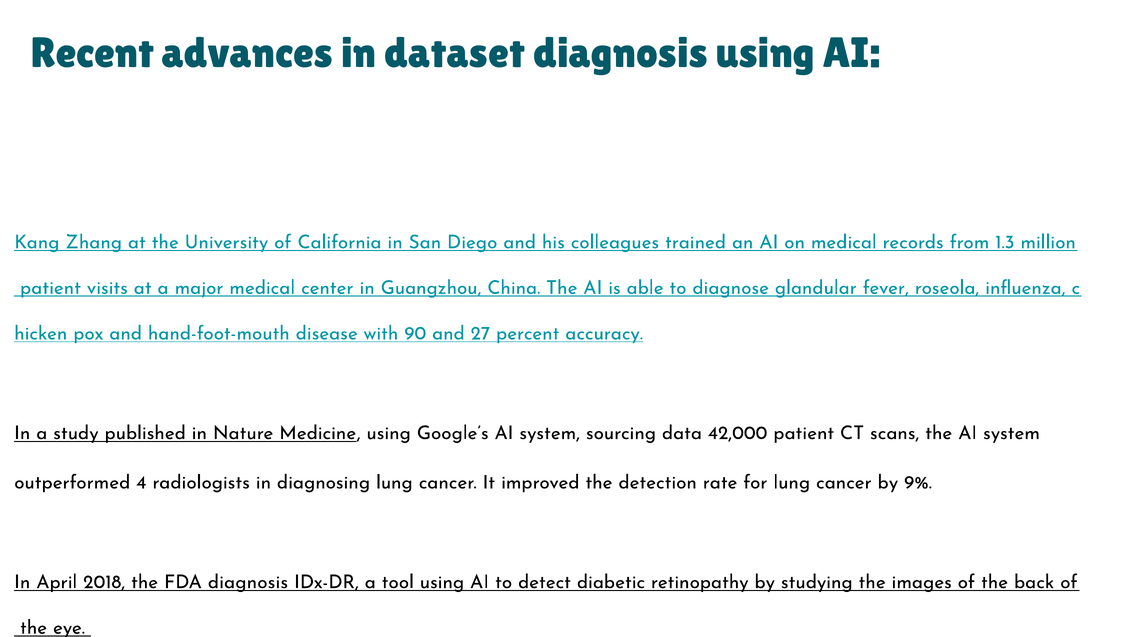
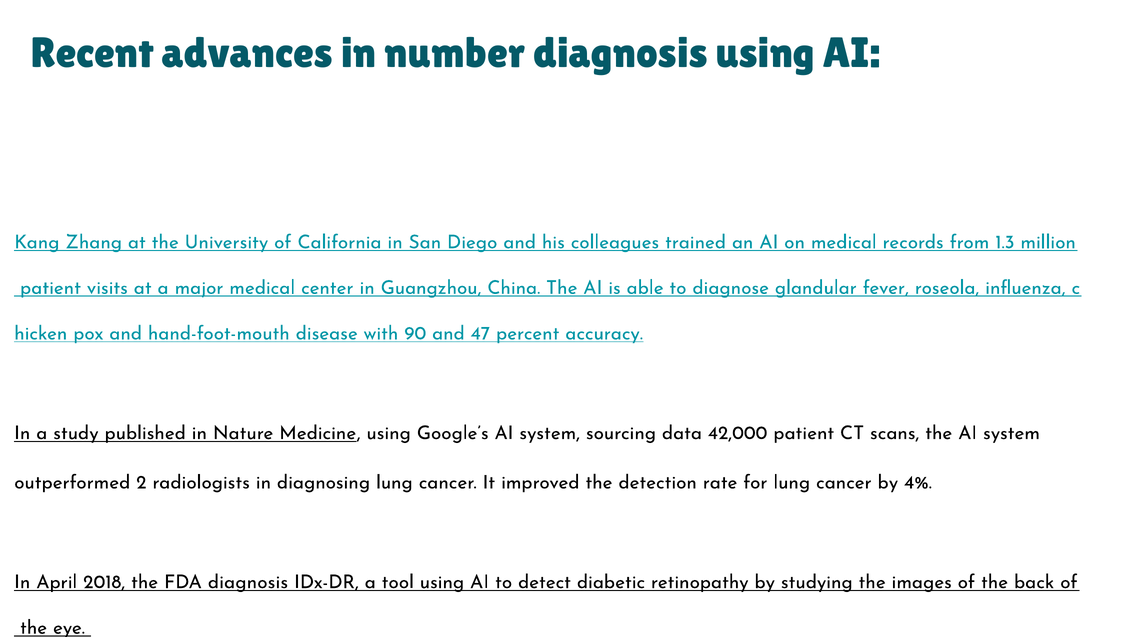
dataset: dataset -> number
27: 27 -> 47
4: 4 -> 2
9%: 9% -> 4%
